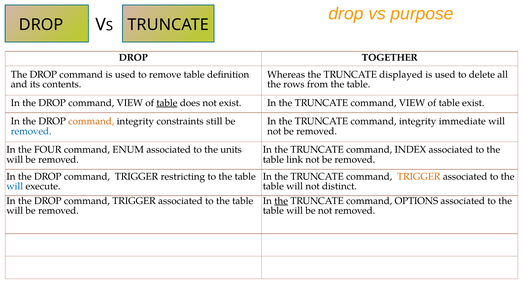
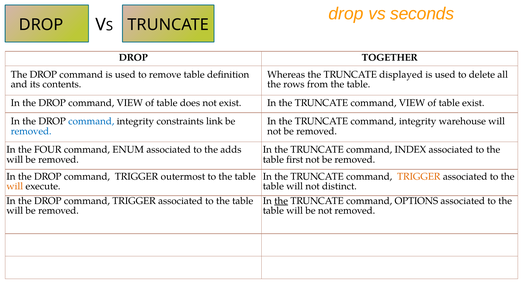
purpose: purpose -> seconds
table at (167, 103) underline: present -> none
command at (91, 121) colour: orange -> blue
still: still -> link
immediate: immediate -> warehouse
units: units -> adds
link: link -> first
restricting: restricting -> outermost
will at (15, 186) colour: blue -> orange
